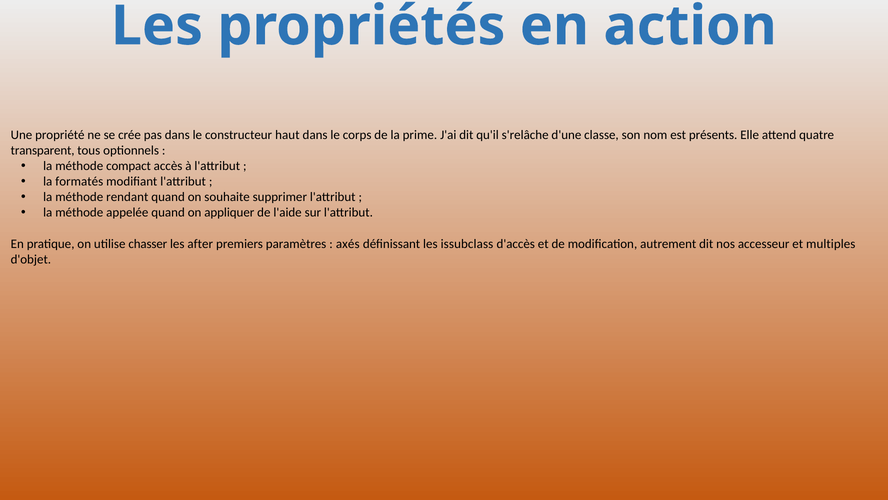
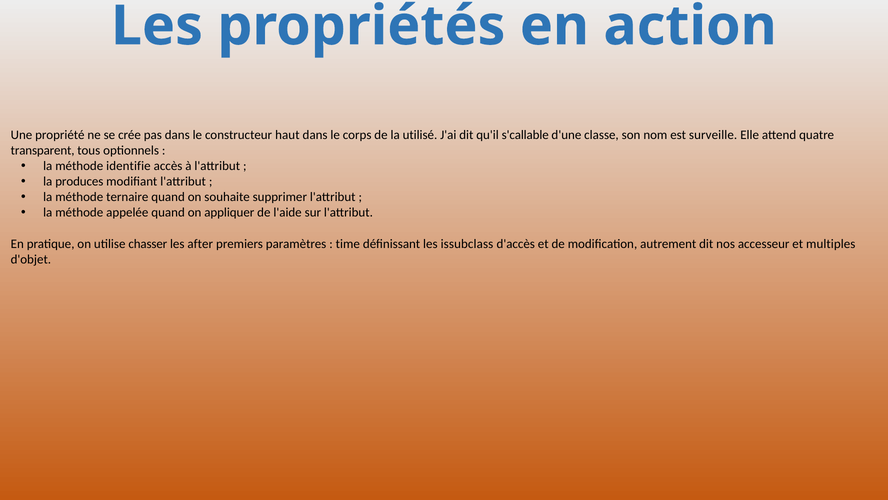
prime: prime -> utilisé
s'relâche: s'relâche -> s'callable
présents: présents -> surveille
compact: compact -> identifie
formatés: formatés -> produces
rendant: rendant -> ternaire
axés: axés -> time
